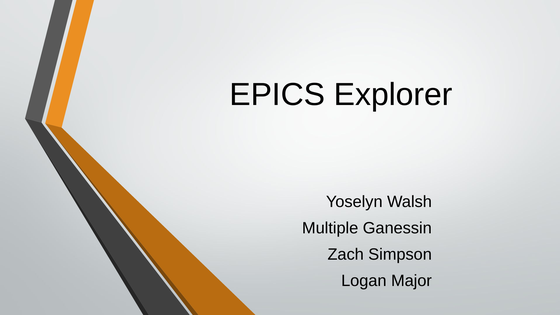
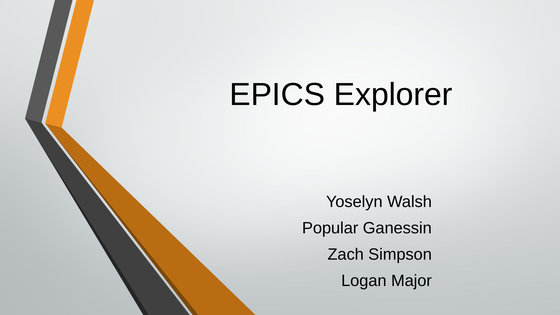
Multiple: Multiple -> Popular
